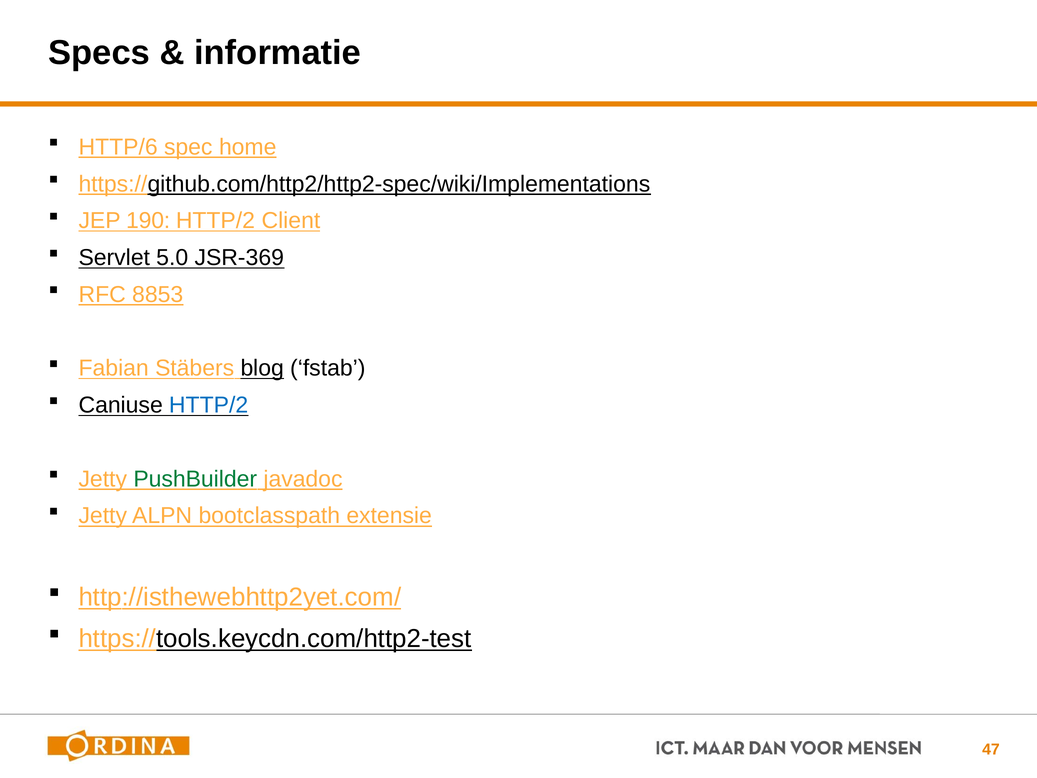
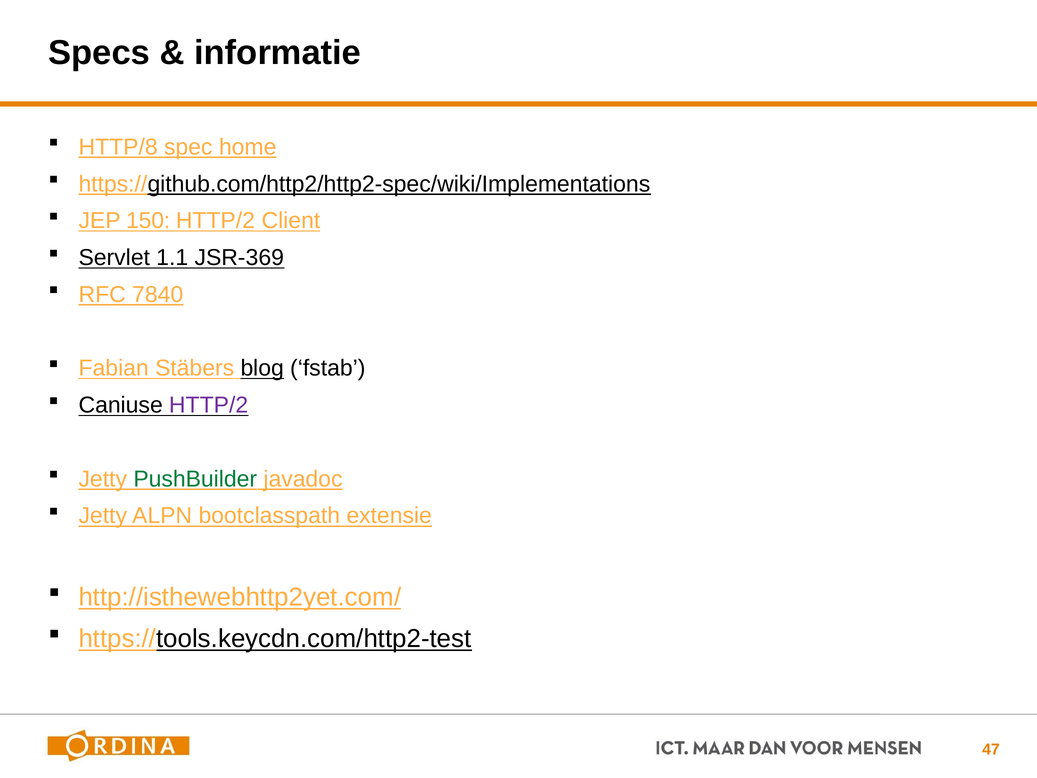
HTTP/6: HTTP/6 -> HTTP/8
190: 190 -> 150
5.0: 5.0 -> 1.1
8853: 8853 -> 7840
HTTP/2 at (209, 405) colour: blue -> purple
